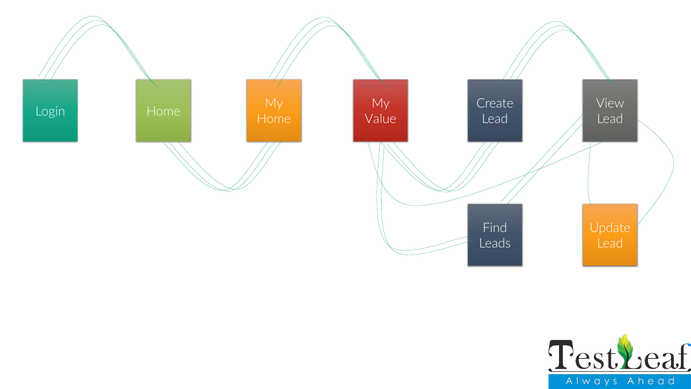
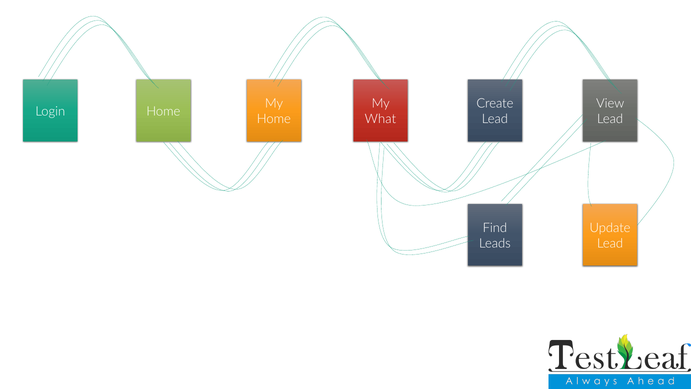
Value: Value -> What
